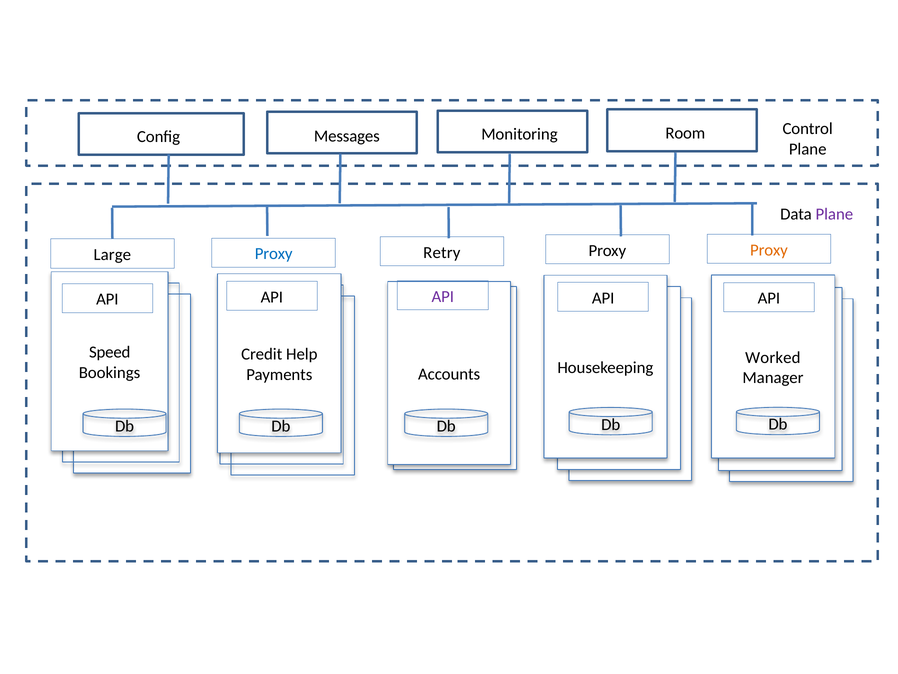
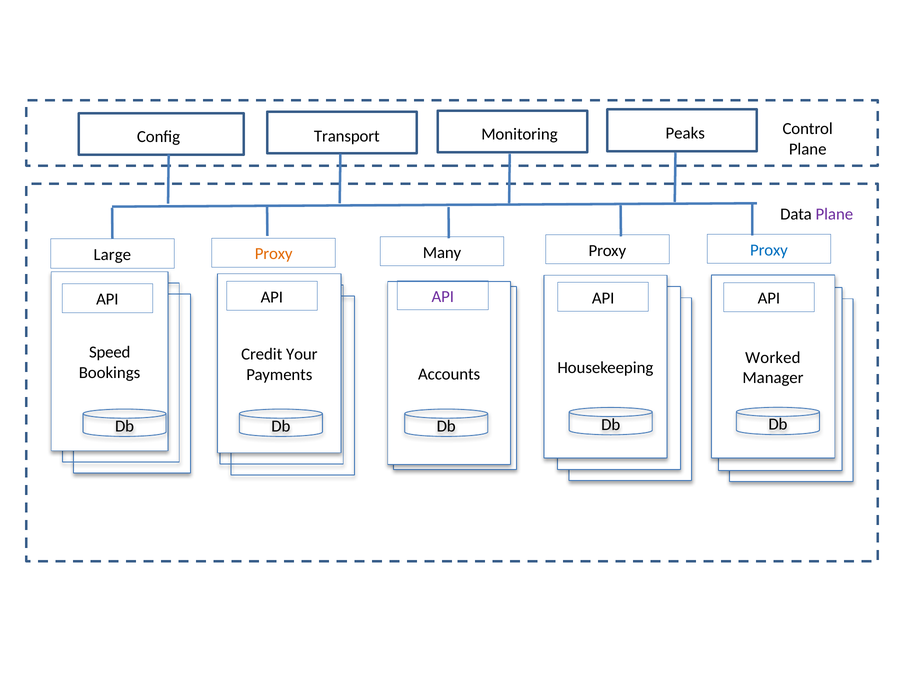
Messages: Messages -> Transport
Room: Room -> Peaks
Retry: Retry -> Many
Proxy at (274, 254) colour: blue -> orange
Proxy at (769, 250) colour: orange -> blue
Help: Help -> Your
